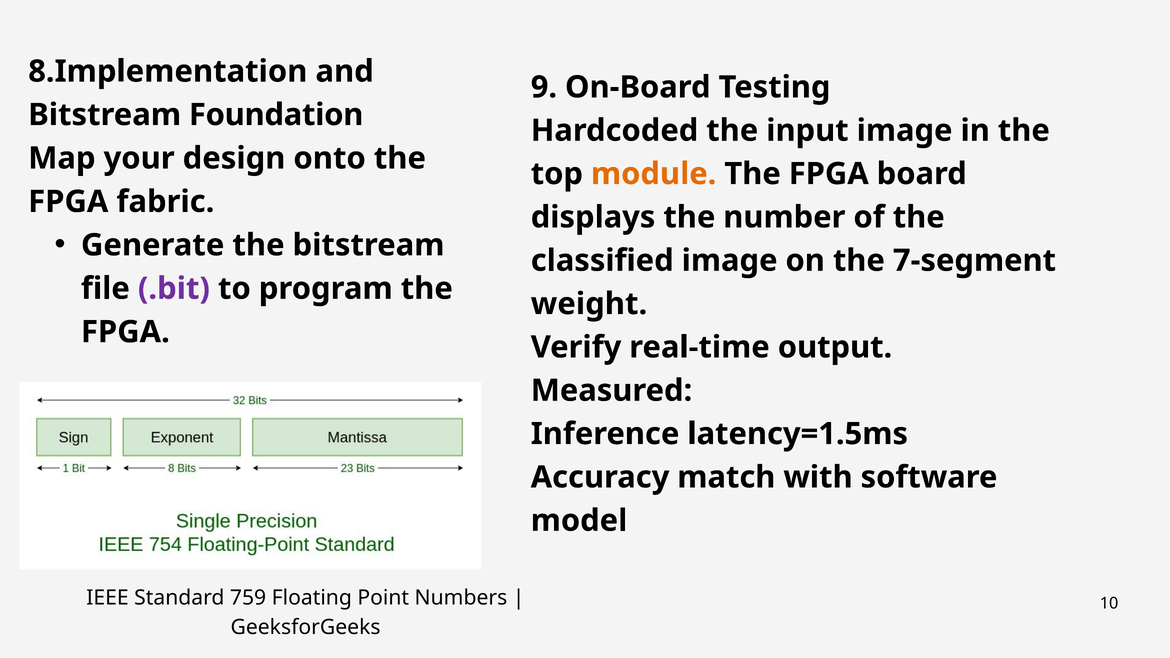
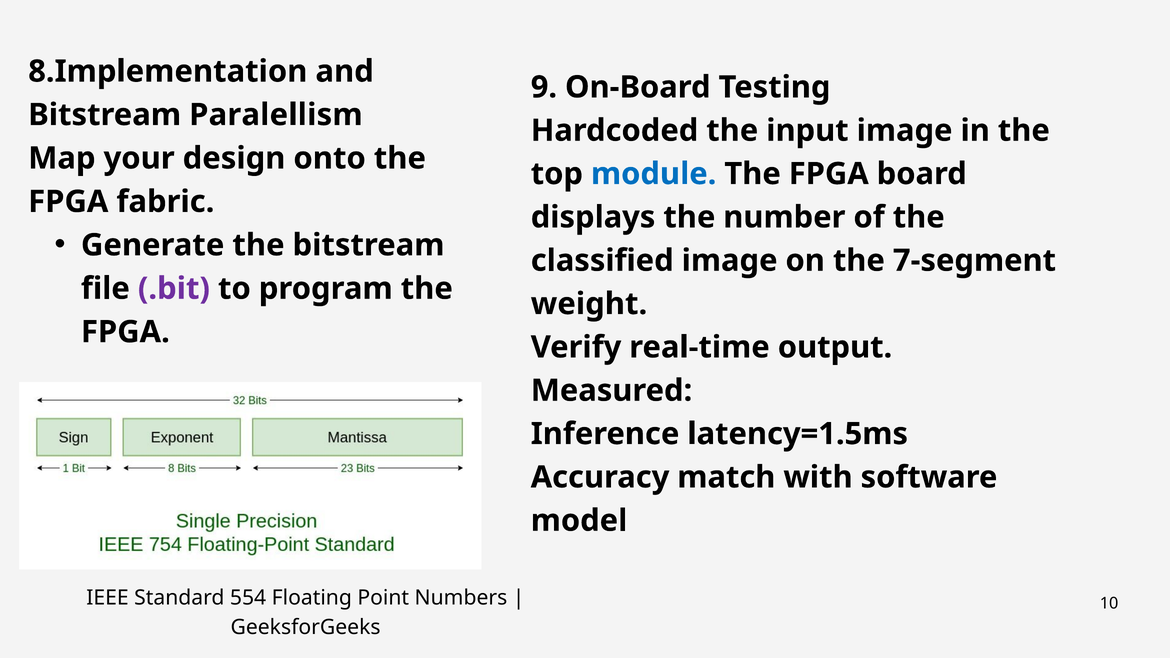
Foundation: Foundation -> Paralellism
module colour: orange -> blue
759: 759 -> 554
